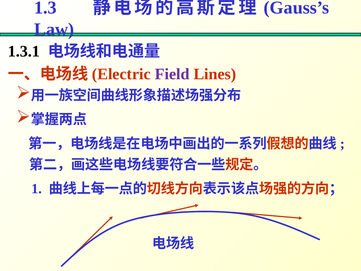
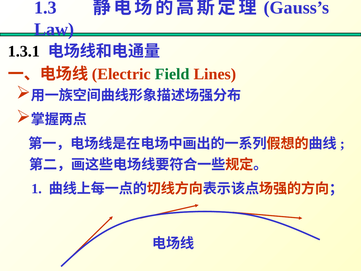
Field colour: purple -> green
